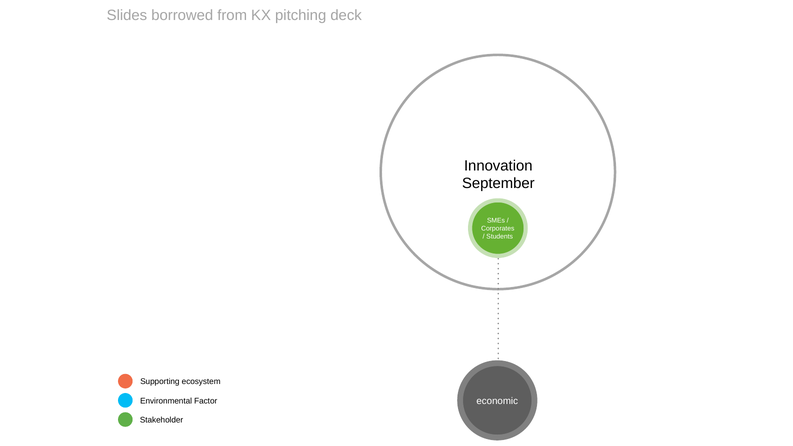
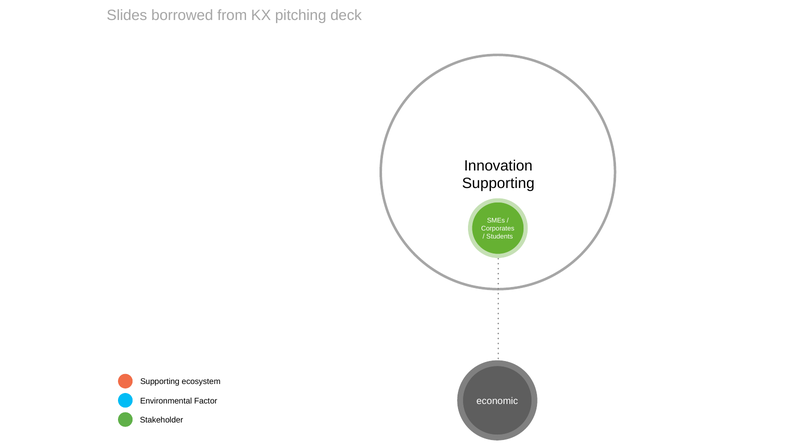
September at (498, 183): September -> Supporting
